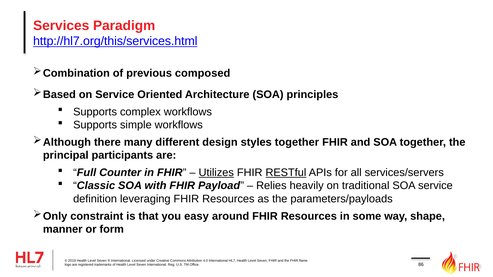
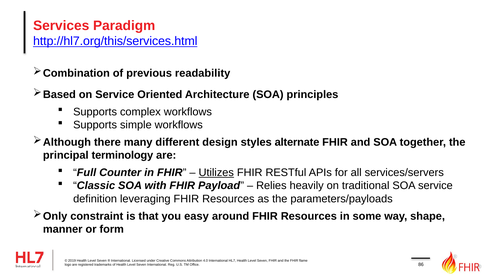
composed: composed -> readability
styles together: together -> alternate
participants: participants -> terminology
RESTful underline: present -> none
